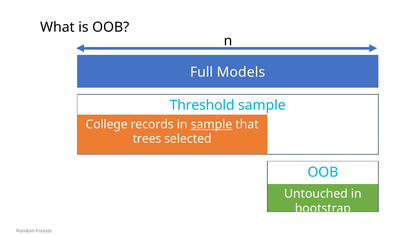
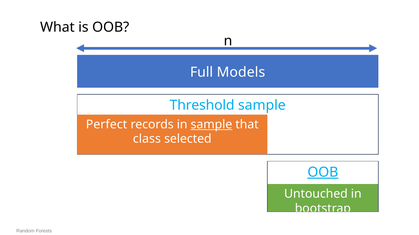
College: College -> Perfect
trees: trees -> class
OOB at (323, 173) underline: none -> present
